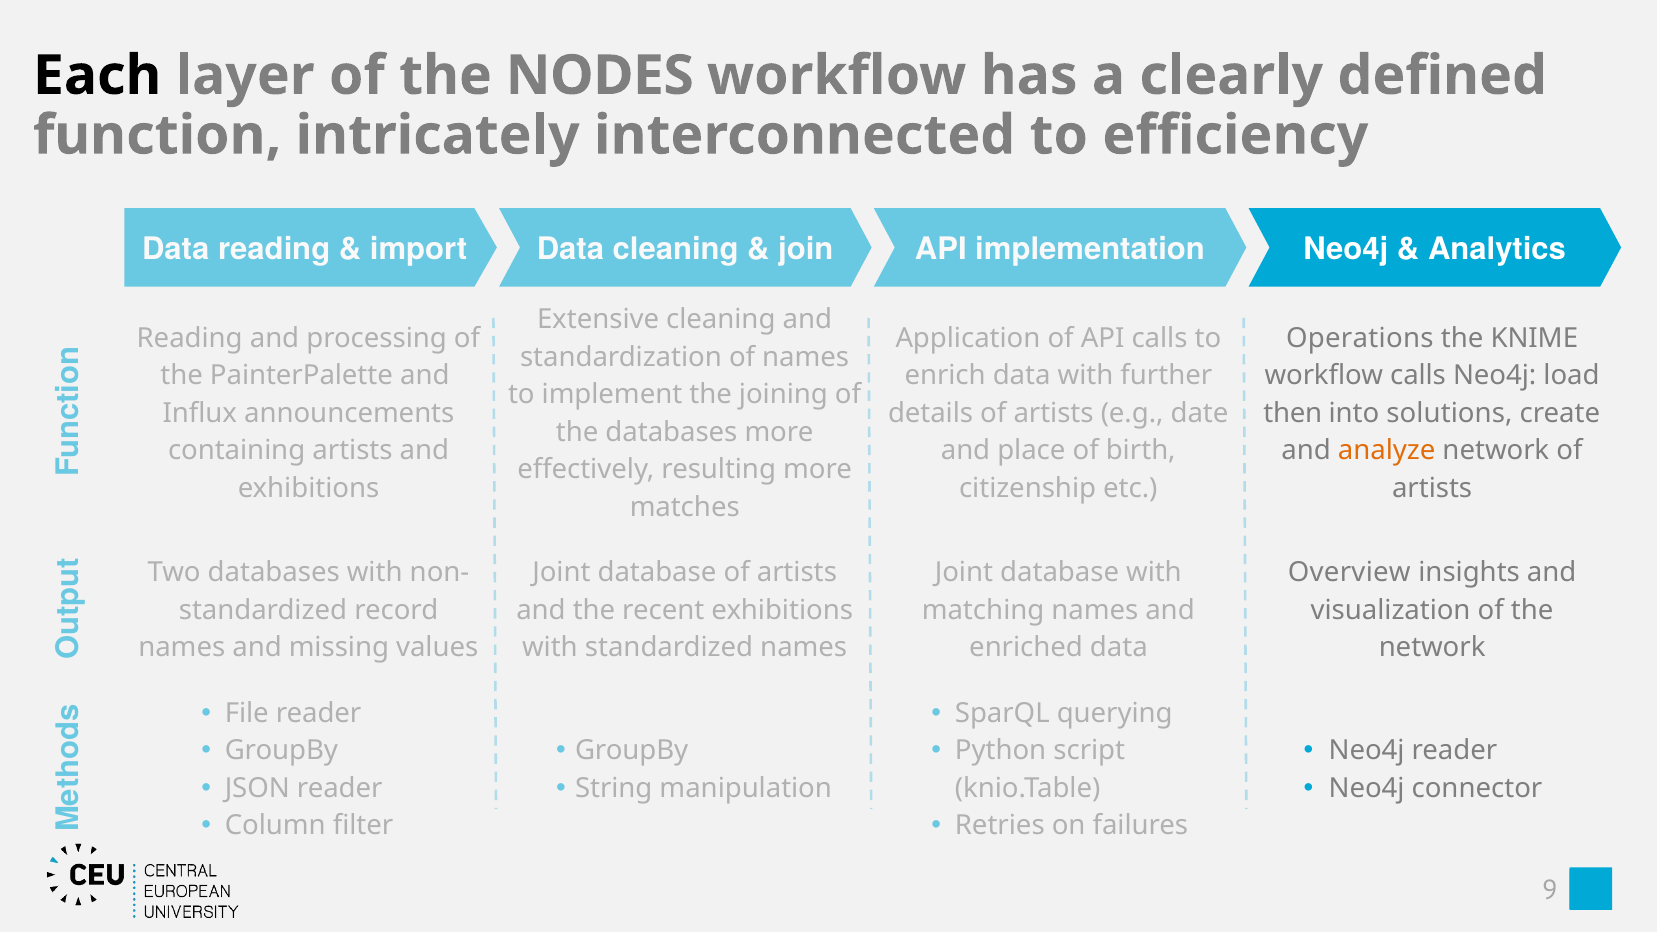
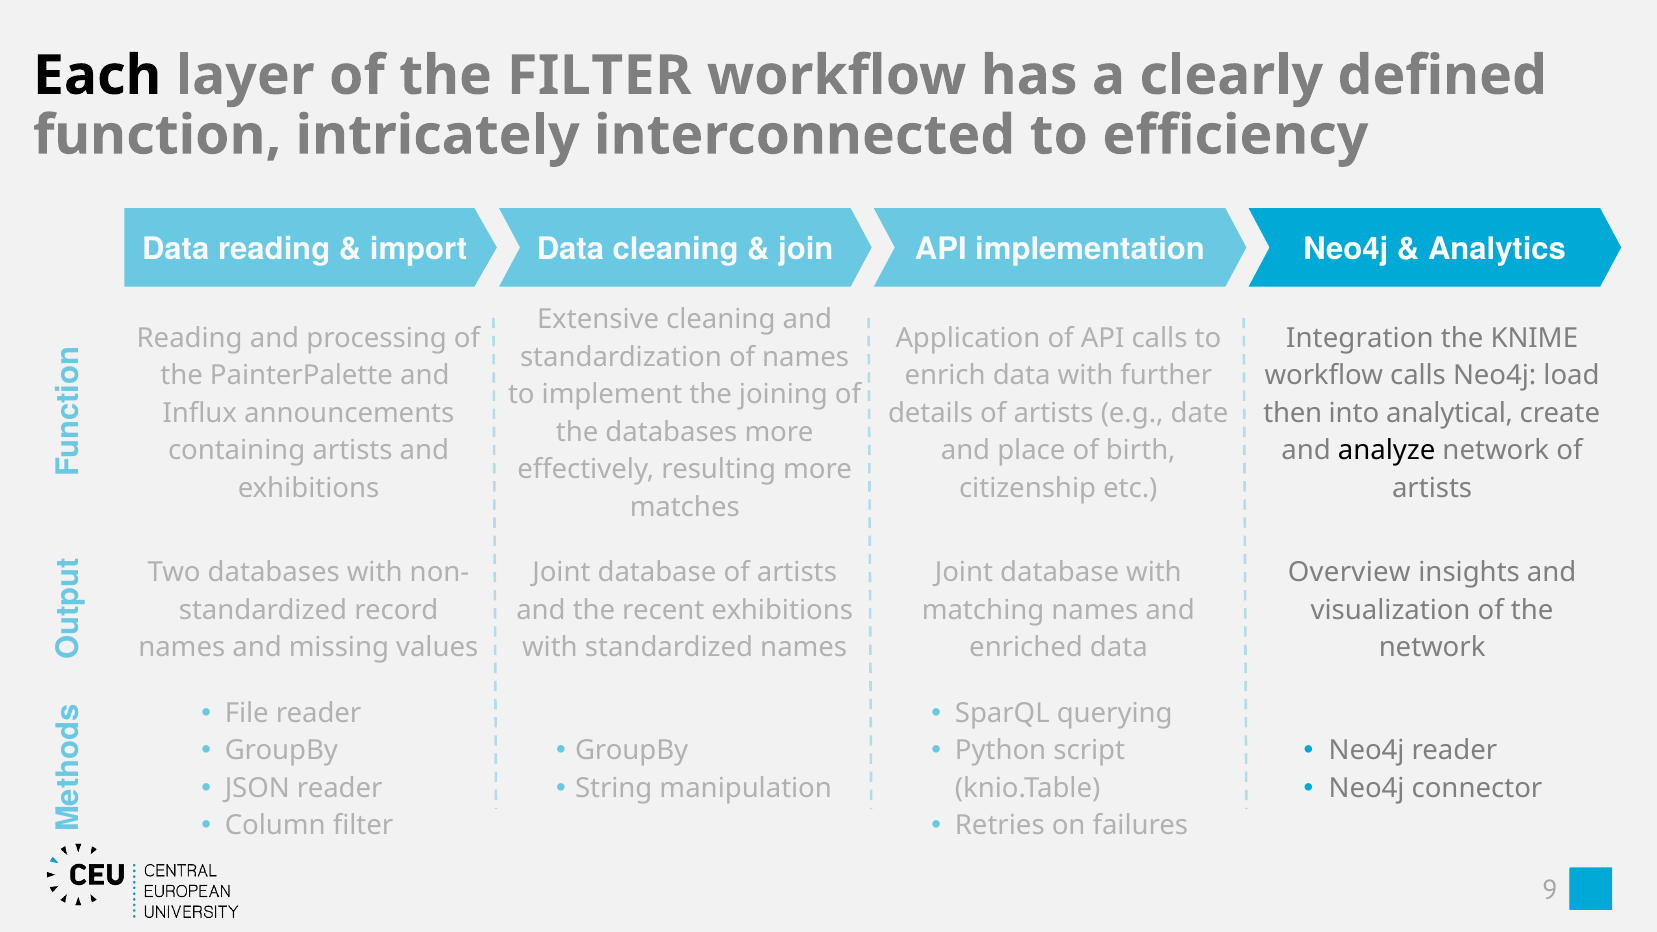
the NODES: NODES -> FILTER
Operations: Operations -> Integration
solutions: solutions -> analytical
analyze colour: orange -> black
